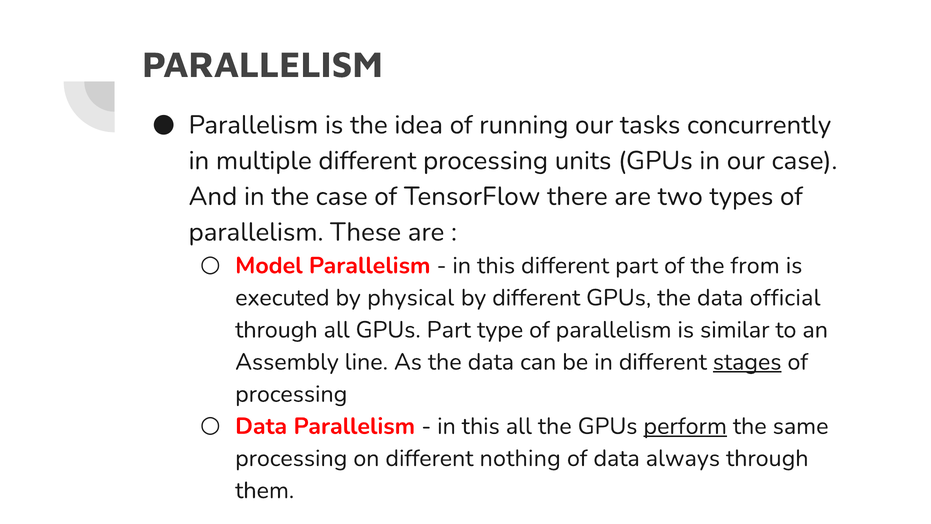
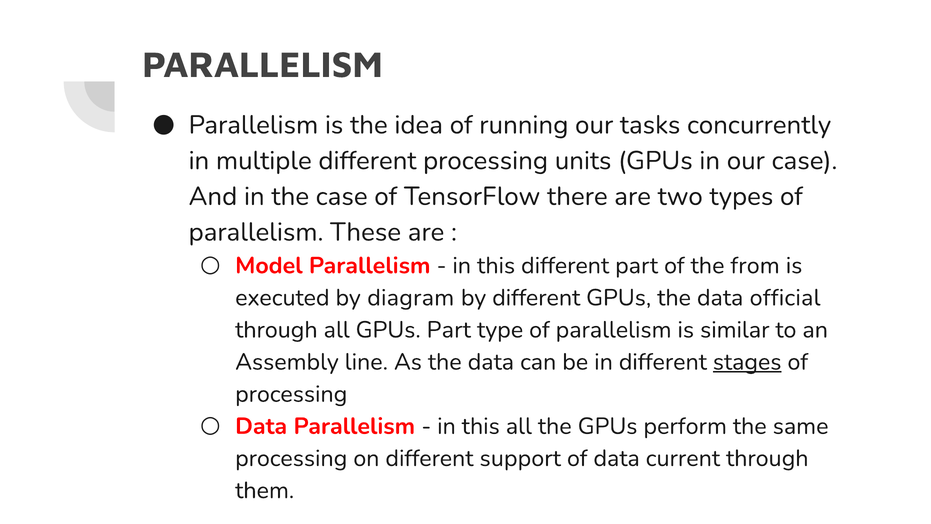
physical: physical -> diagram
perform underline: present -> none
nothing: nothing -> support
always: always -> current
